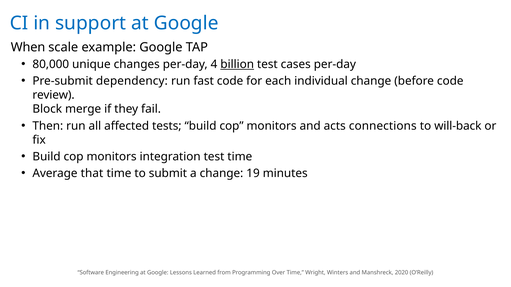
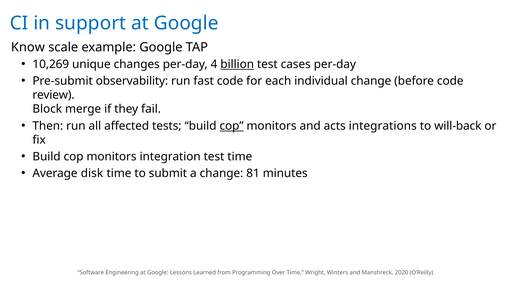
When: When -> Know
80,000: 80,000 -> 10,269
dependency: dependency -> observability
cop at (232, 126) underline: none -> present
connections: connections -> integrations
that: that -> disk
19: 19 -> 81
